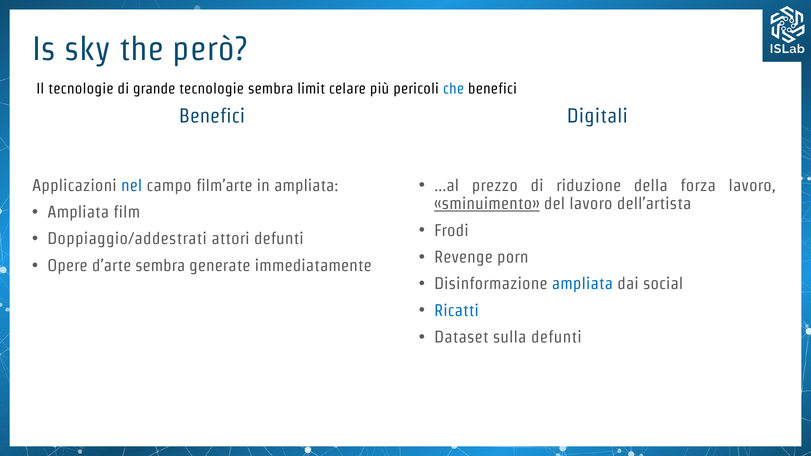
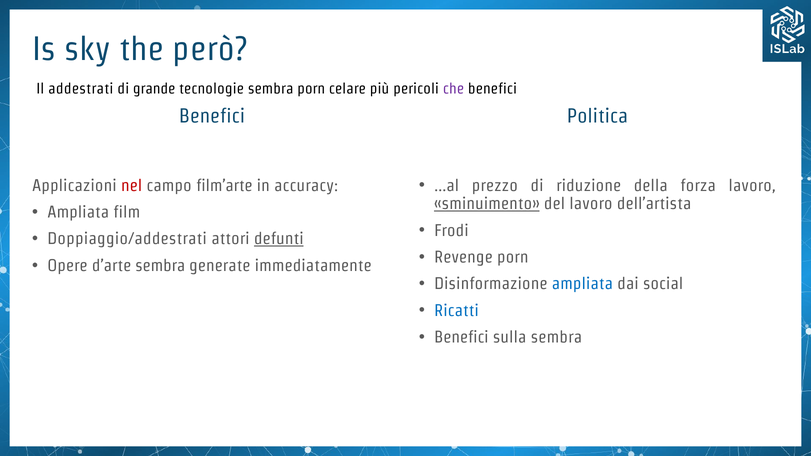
Il tecnologie: tecnologie -> addestrati
sembra limit: limit -> porn
che colour: blue -> purple
Digitali: Digitali -> Politica
nel colour: blue -> red
in ampliata: ampliata -> accuracy
defunti at (279, 239) underline: none -> present
Dataset at (461, 337): Dataset -> Benefici
sulla defunti: defunti -> sembra
